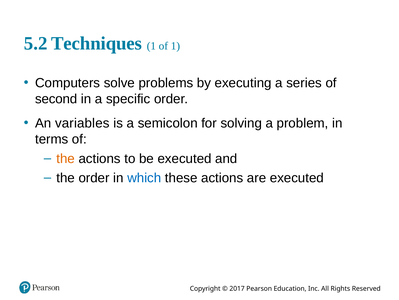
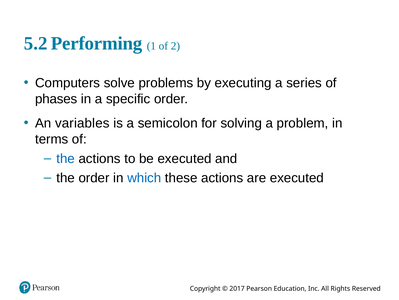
Techniques: Techniques -> Performing
of 1: 1 -> 2
second: second -> phases
the at (66, 158) colour: orange -> blue
